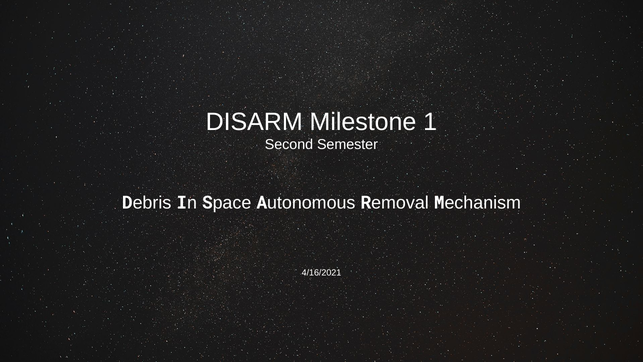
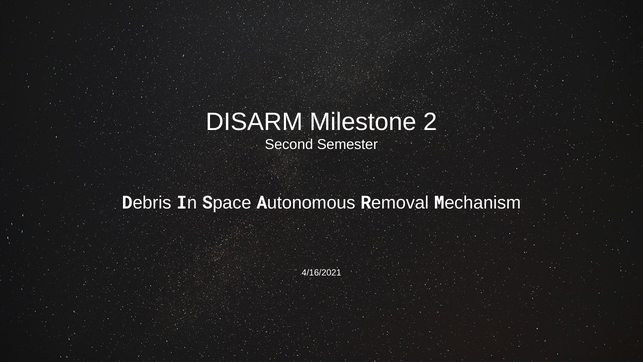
1: 1 -> 2
